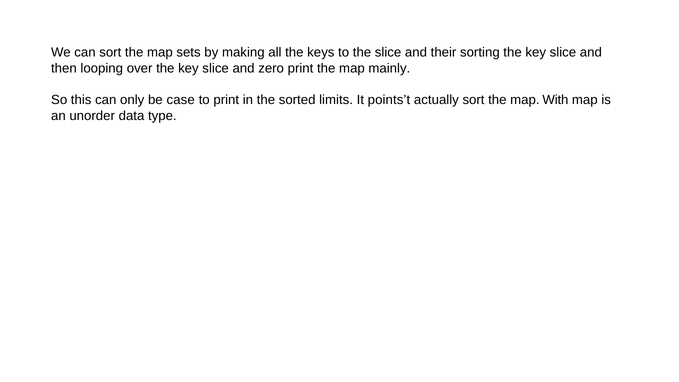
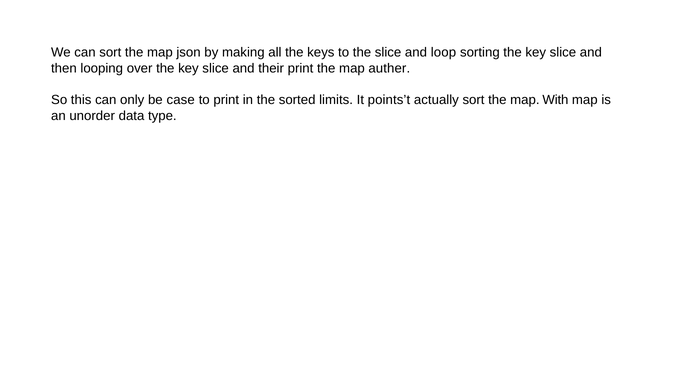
sets: sets -> json
their: their -> loop
zero: zero -> their
mainly: mainly -> auther
